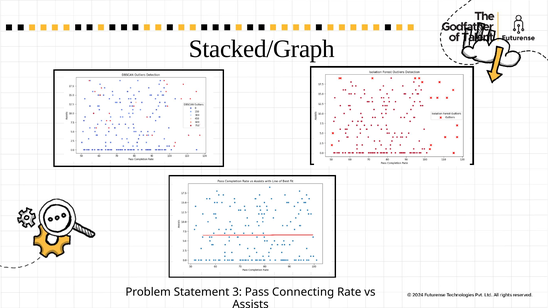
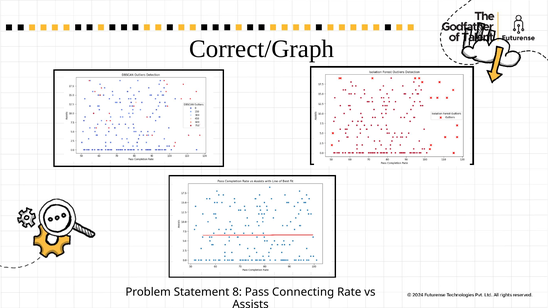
Stacked/Graph: Stacked/Graph -> Correct/Graph
3: 3 -> 8
